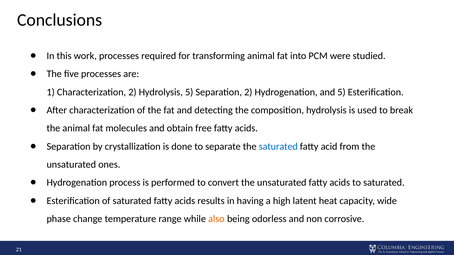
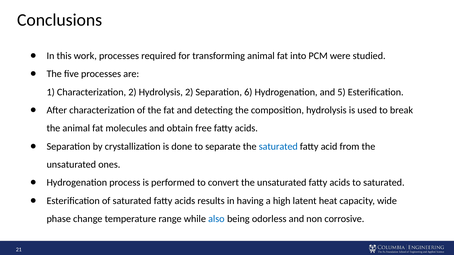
Hydrolysis 5: 5 -> 2
Separation 2: 2 -> 6
also colour: orange -> blue
